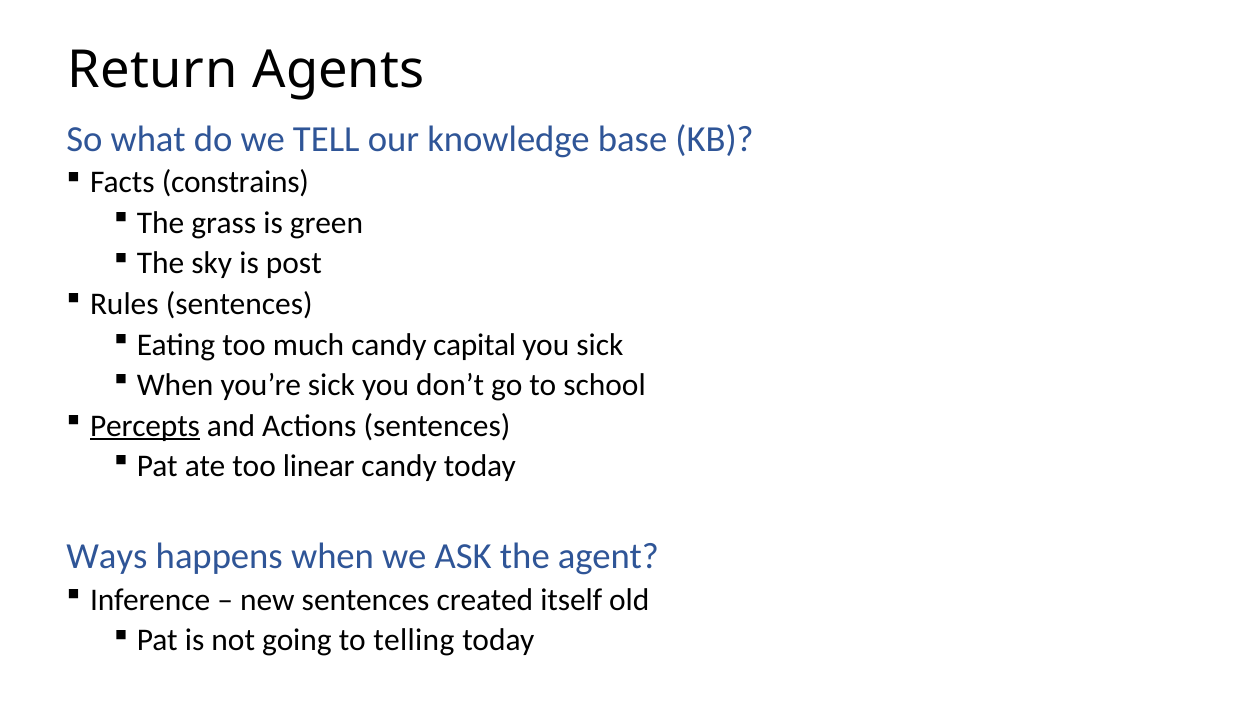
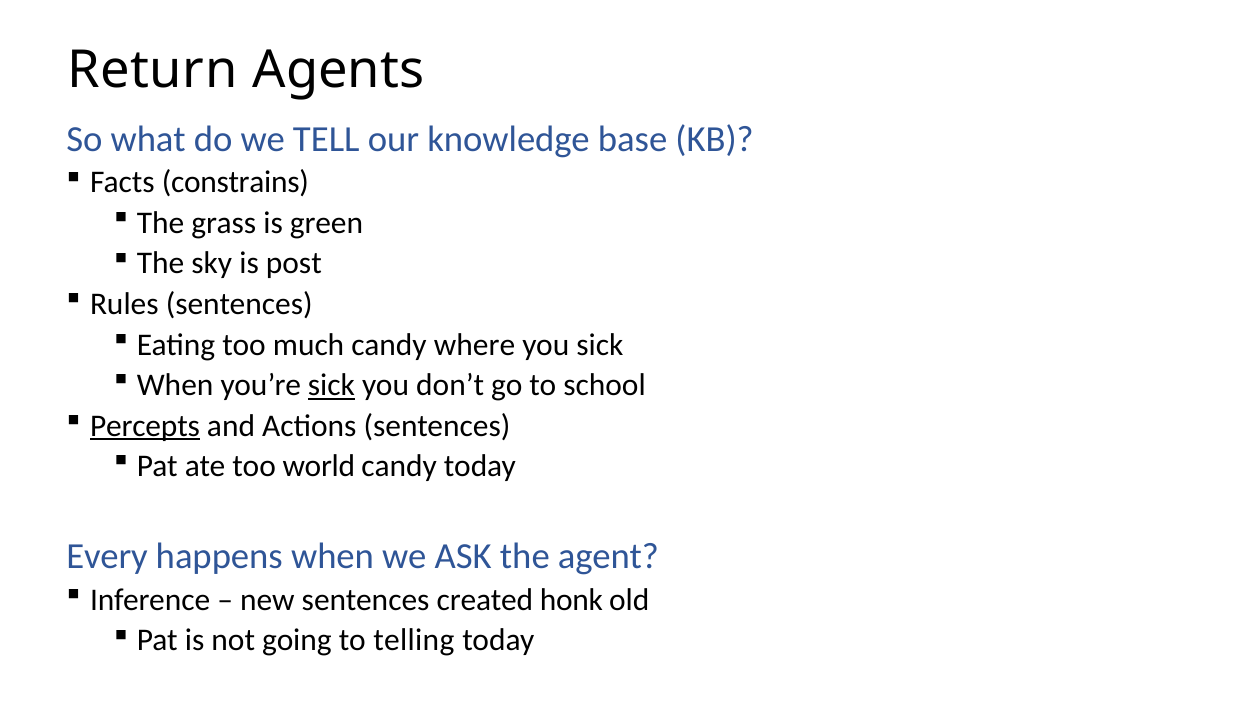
capital: capital -> where
sick at (331, 385) underline: none -> present
linear: linear -> world
Ways: Ways -> Every
itself: itself -> honk
